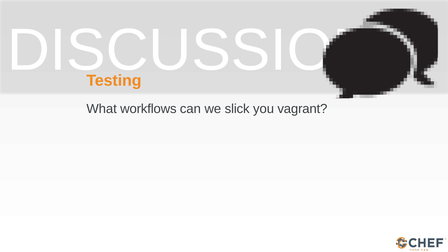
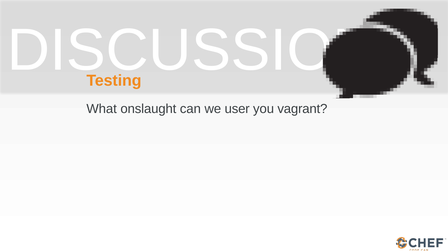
workflows: workflows -> onslaught
slick: slick -> user
